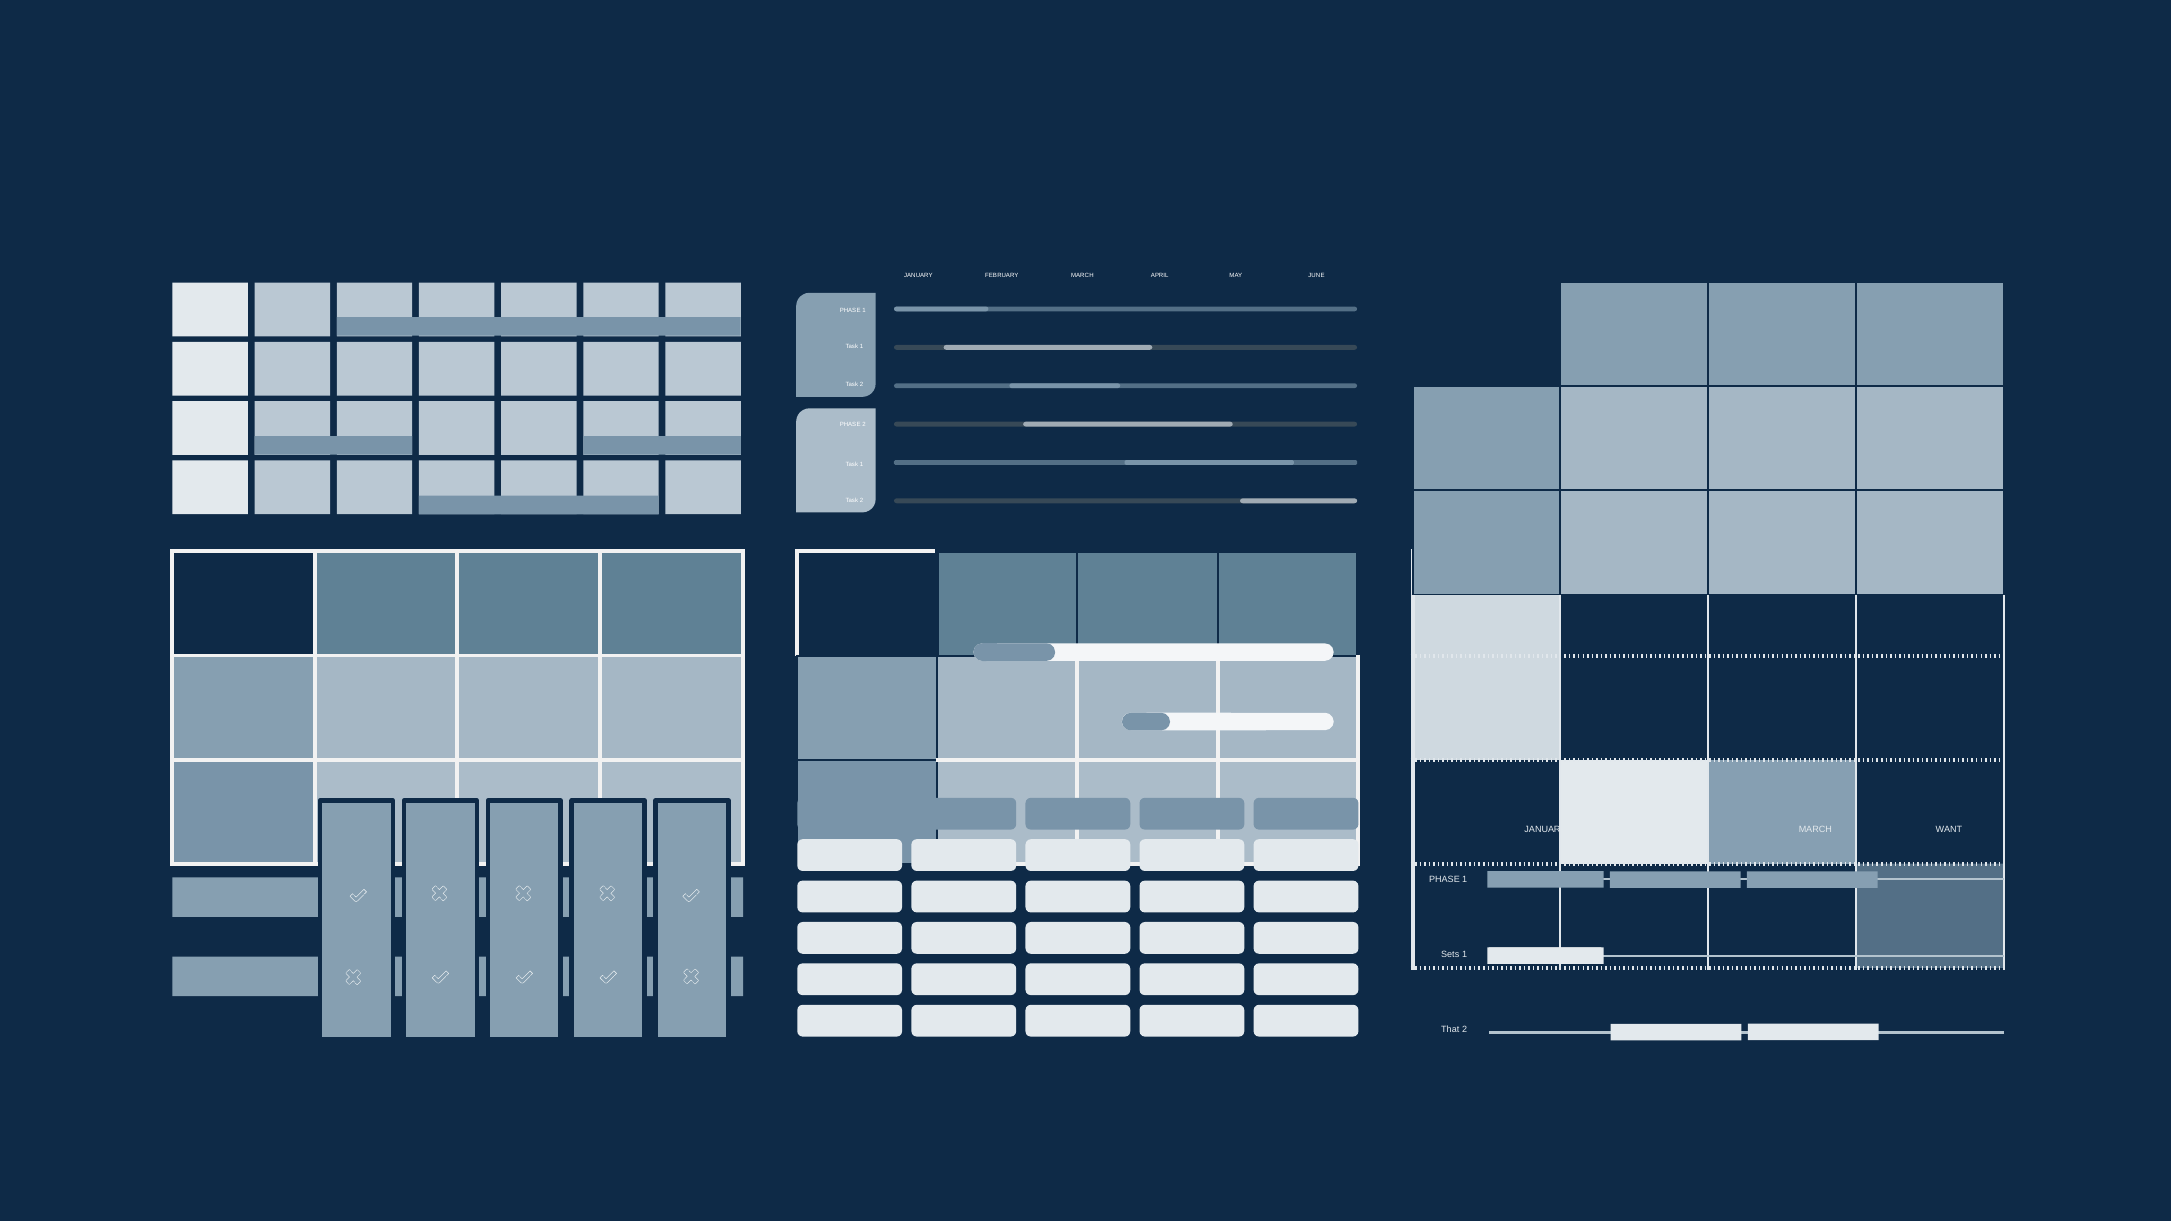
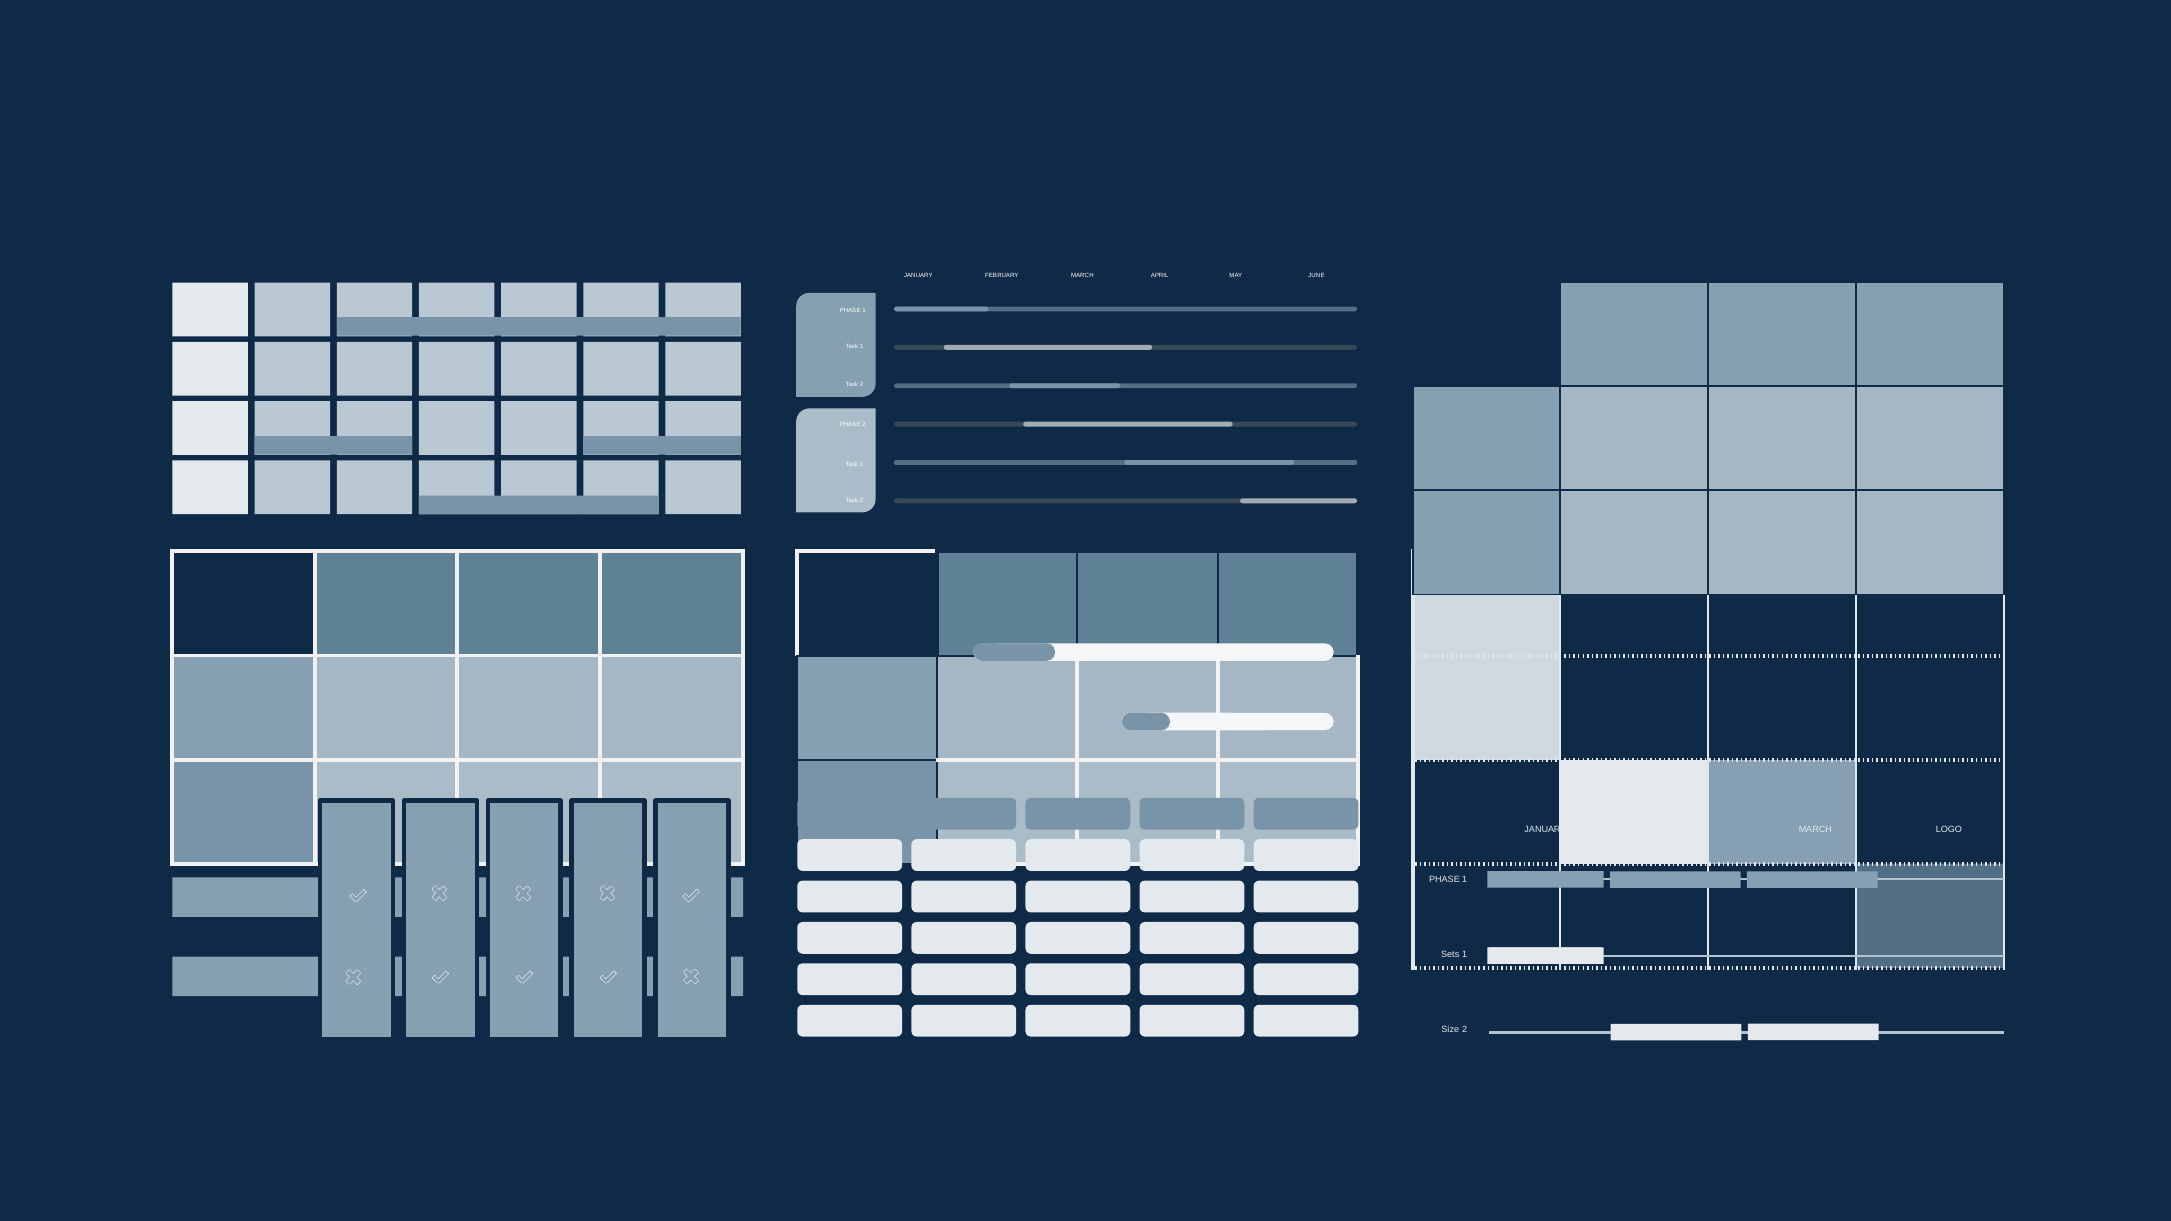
WANT: WANT -> LOGO
That: That -> Size
